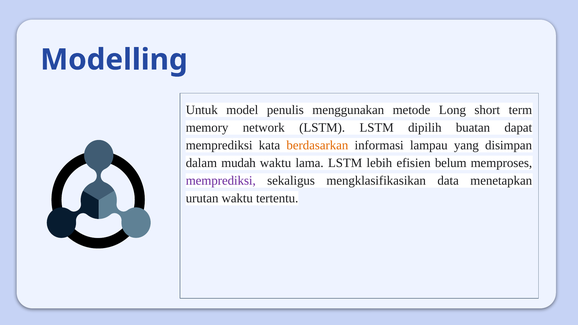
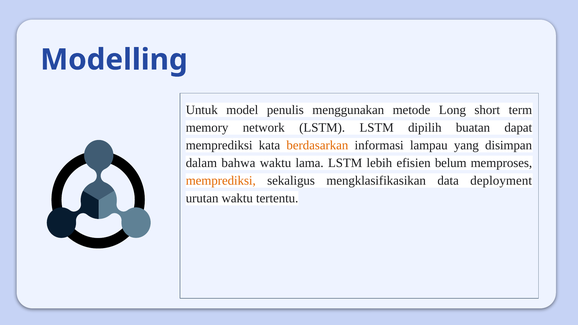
mudah: mudah -> bahwa
memprediksi at (221, 181) colour: purple -> orange
menetapkan: menetapkan -> deployment
